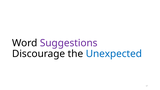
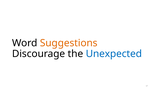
Suggestions colour: purple -> orange
